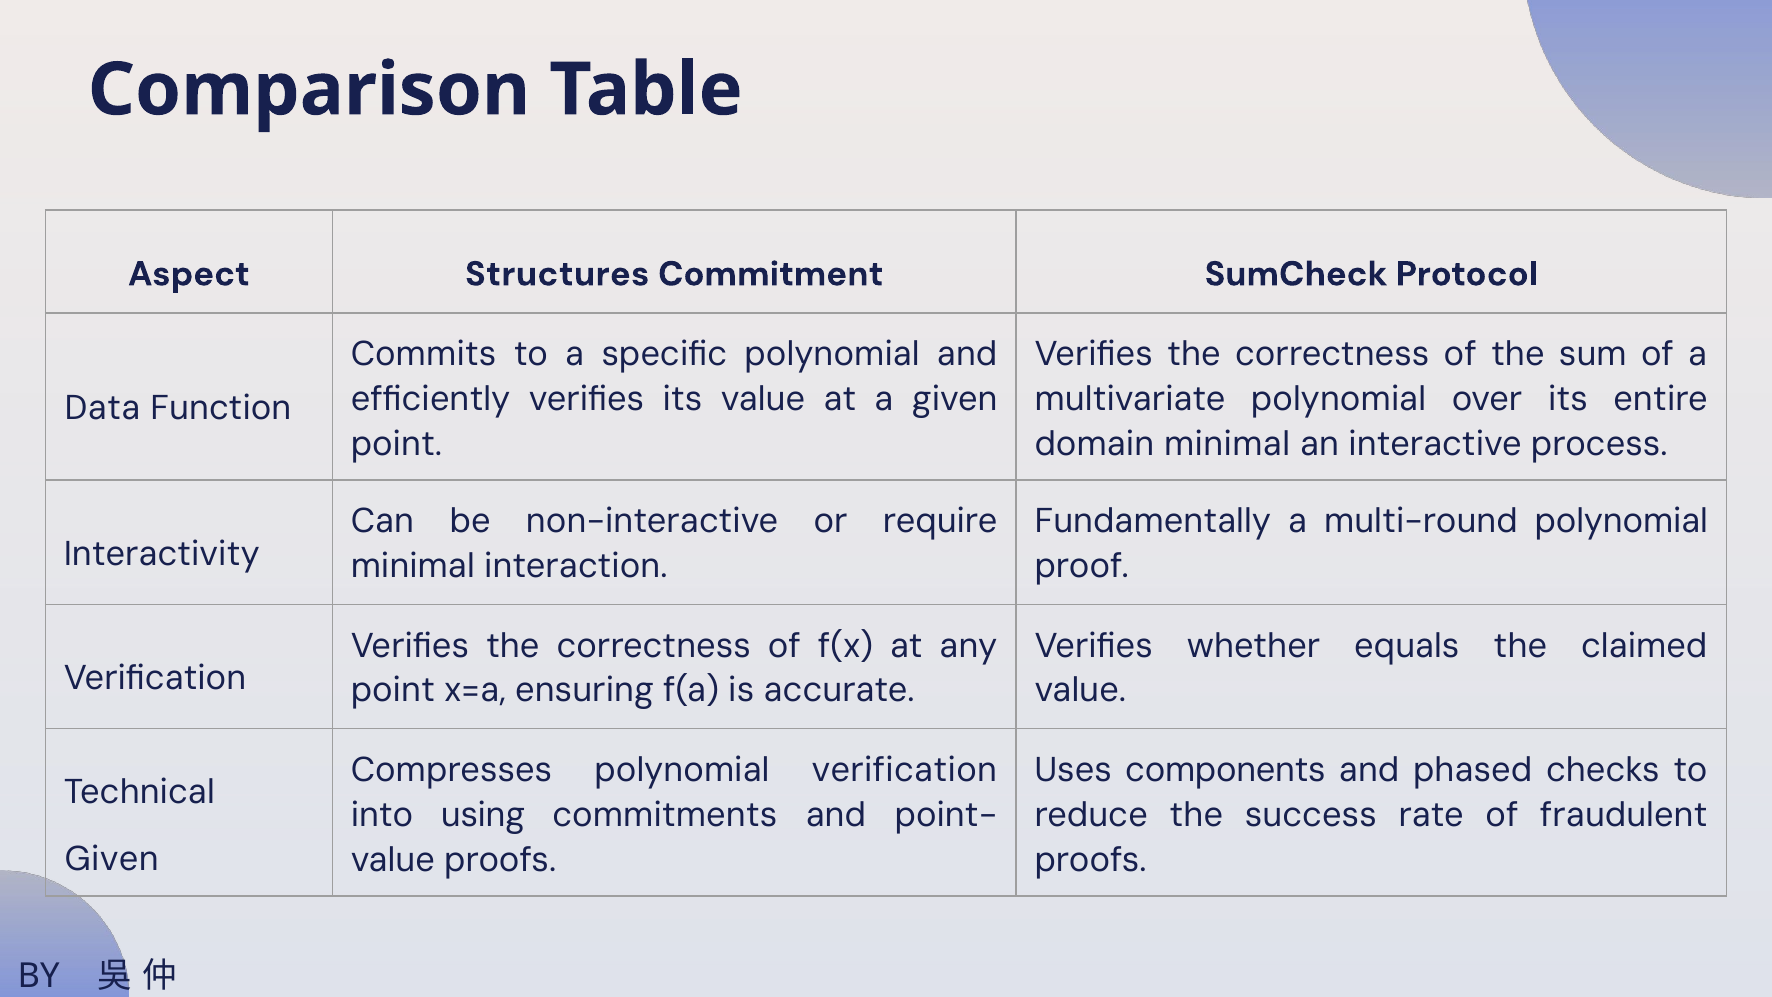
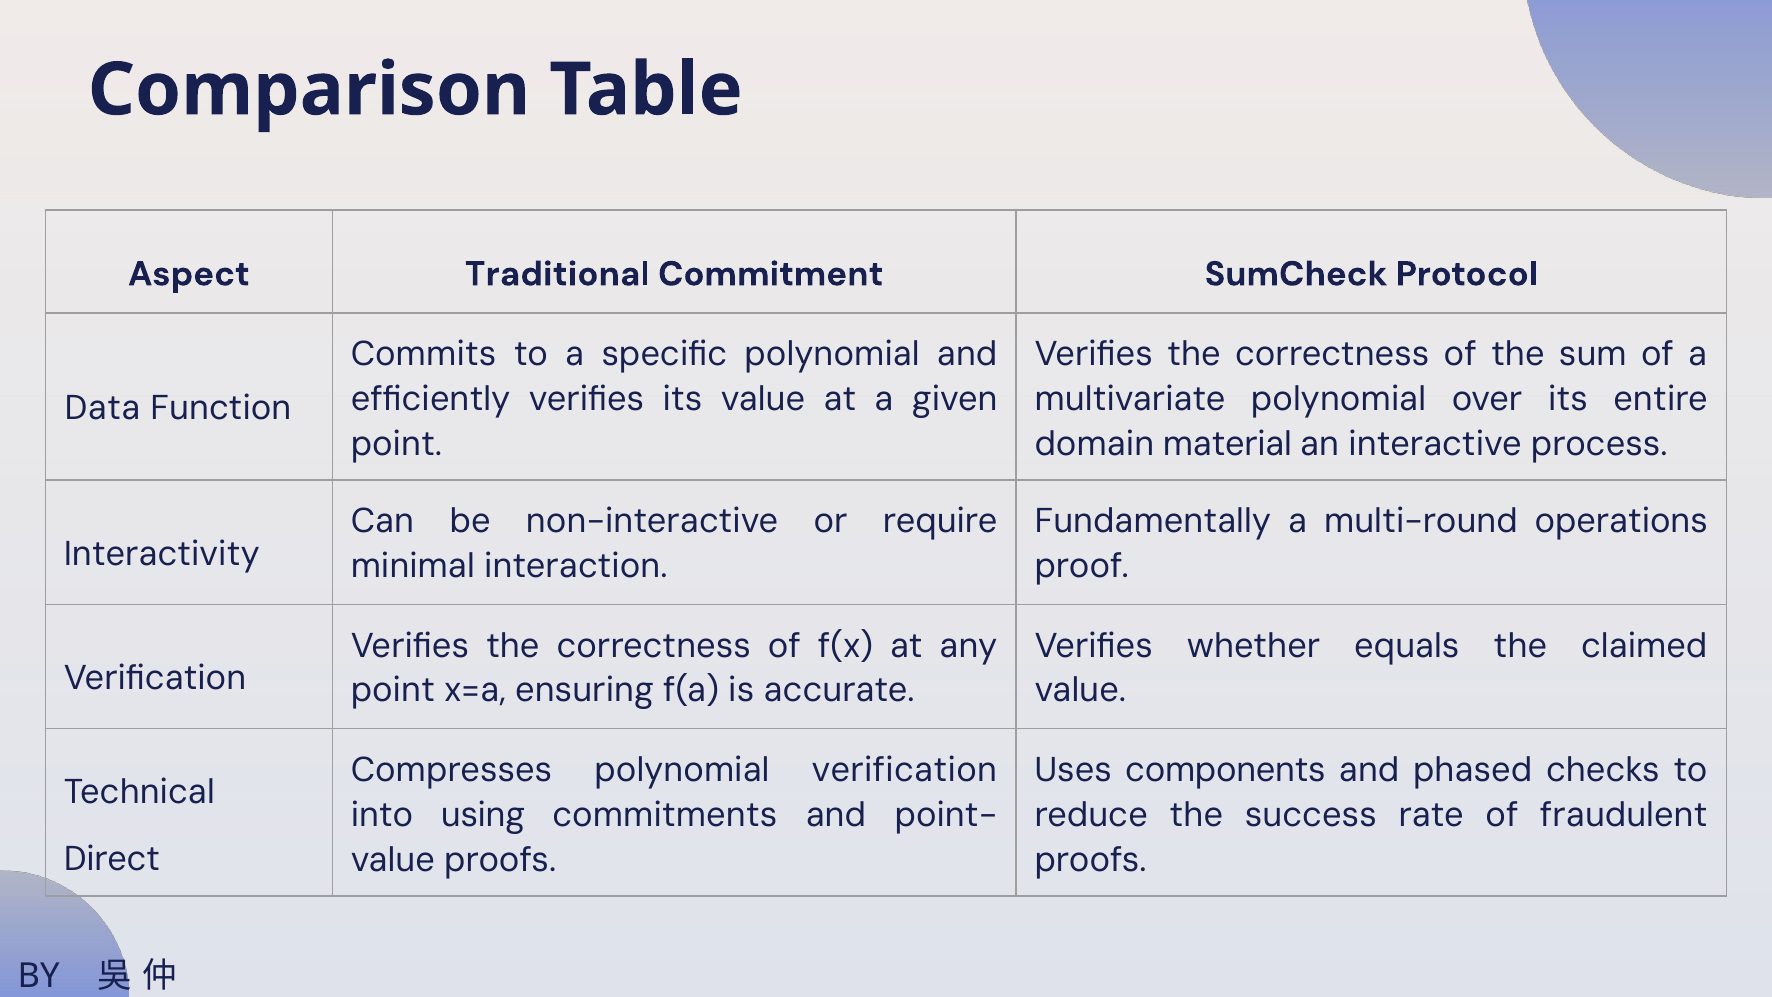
Structures: Structures -> Traditional
domain minimal: minimal -> material
multi-round polynomial: polynomial -> operations
Given at (112, 859): Given -> Direct
